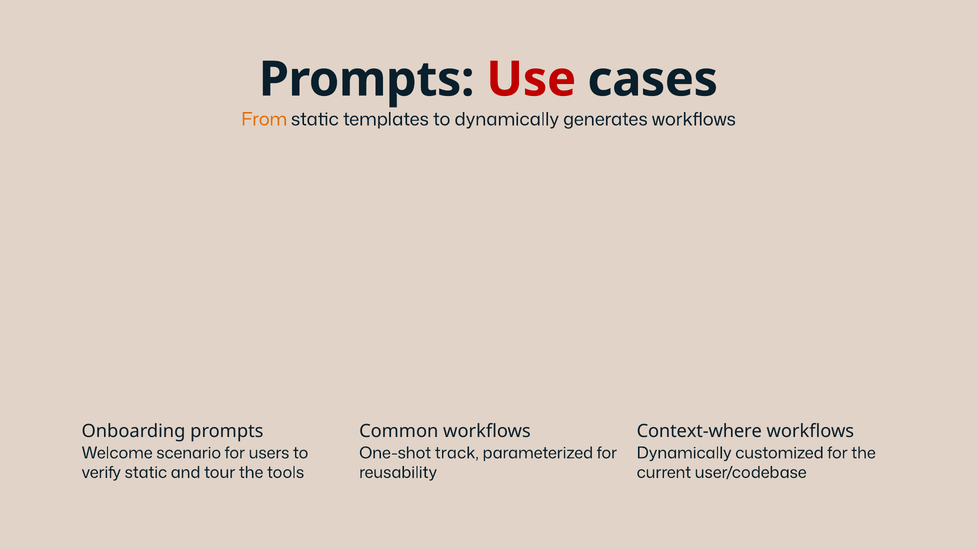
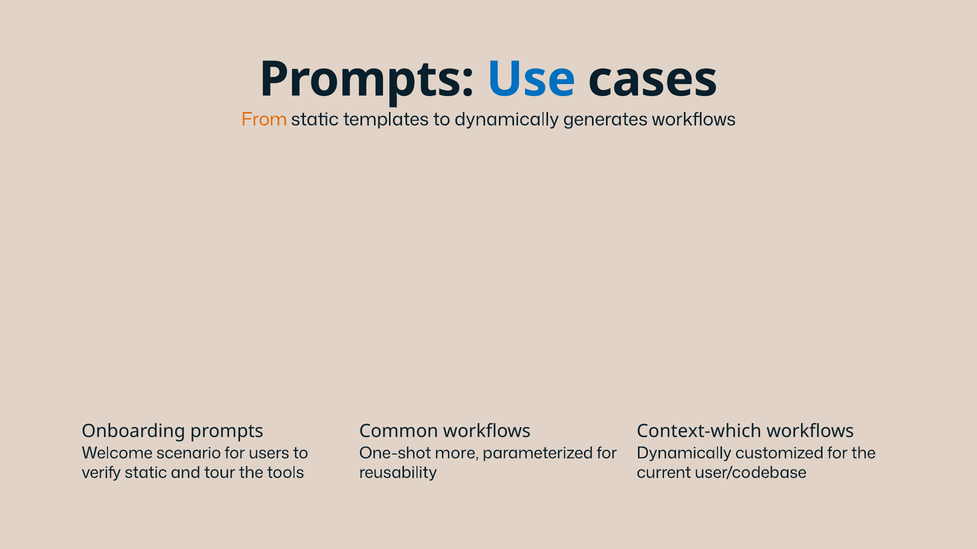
Use colour: red -> blue
Context-where: Context-where -> Context-which
track: track -> more
